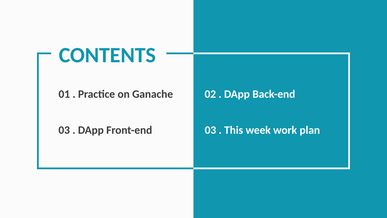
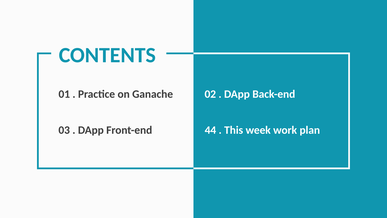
Front-end 03: 03 -> 44
